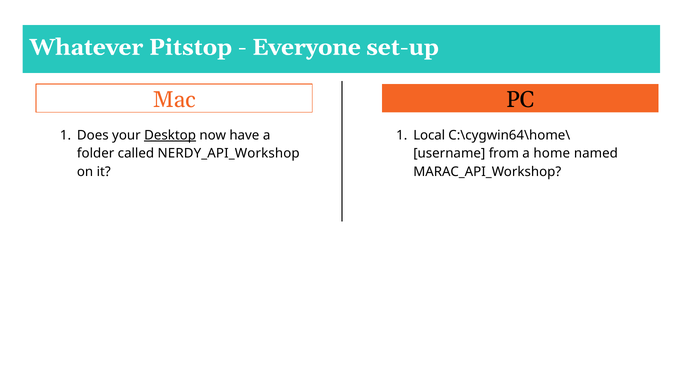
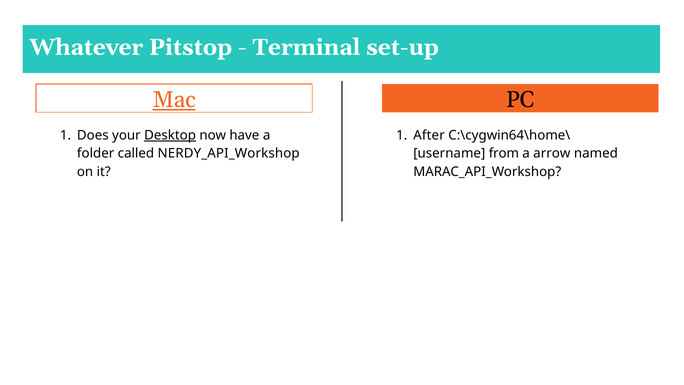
Everyone: Everyone -> Terminal
Mac underline: none -> present
Local: Local -> After
home: home -> arrow
